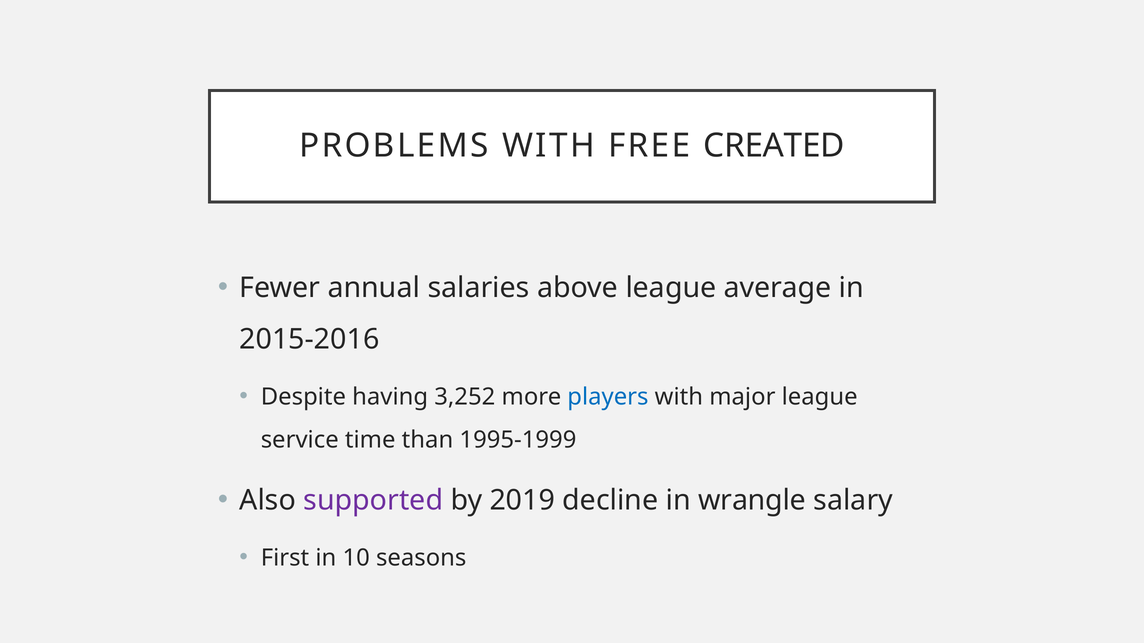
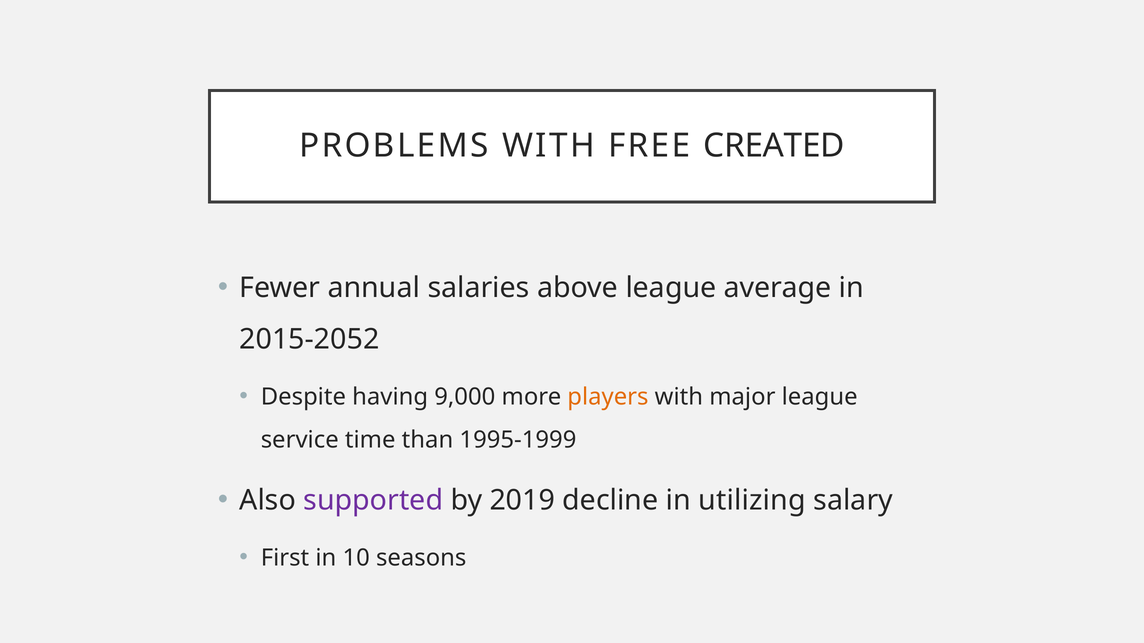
2015-2016: 2015-2016 -> 2015-2052
3,252: 3,252 -> 9,000
players colour: blue -> orange
wrangle: wrangle -> utilizing
